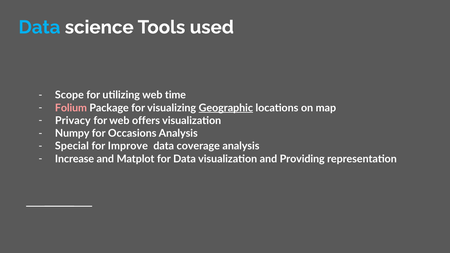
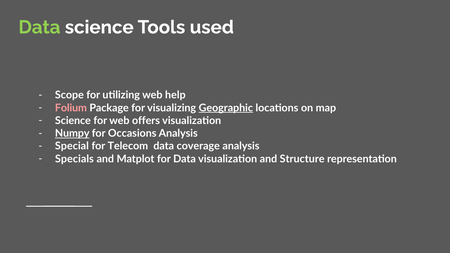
Data at (39, 27) colour: light blue -> light green
time: time -> help
Privacy at (73, 121): Privacy -> Science
Numpy underline: none -> present
Improve: Improve -> Telecom
Increase: Increase -> Specials
Providing: Providing -> Structure
